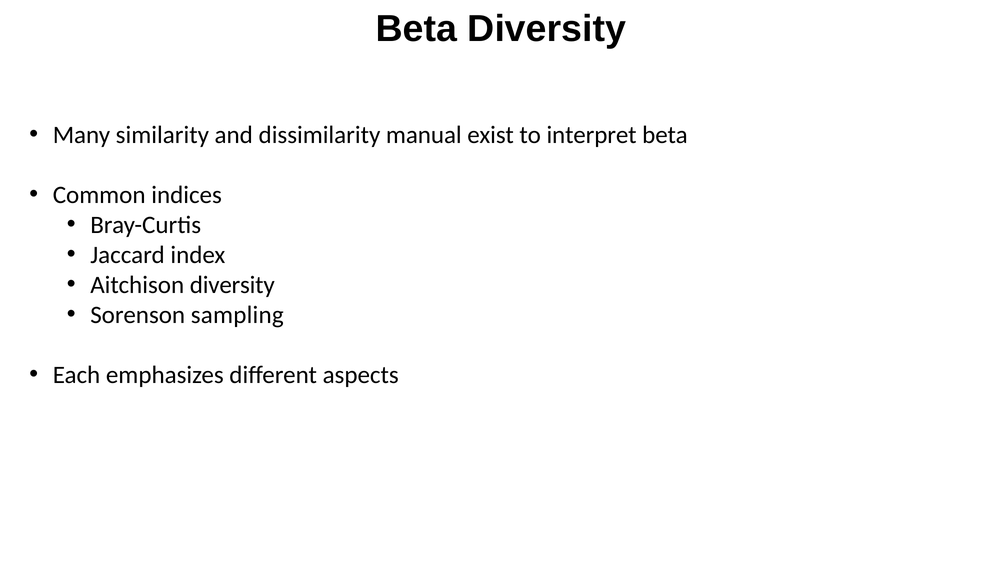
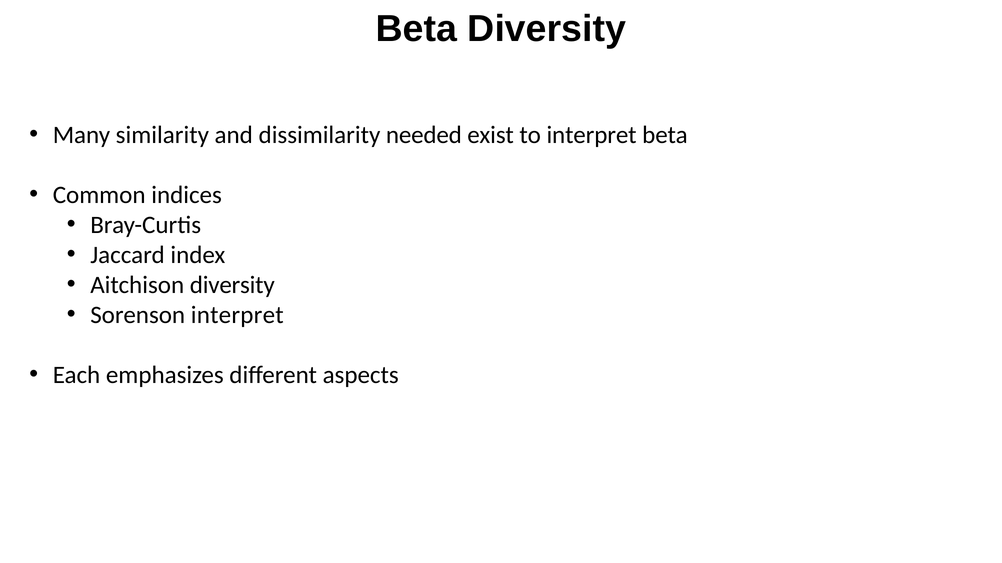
manual: manual -> needed
Sorenson sampling: sampling -> interpret
